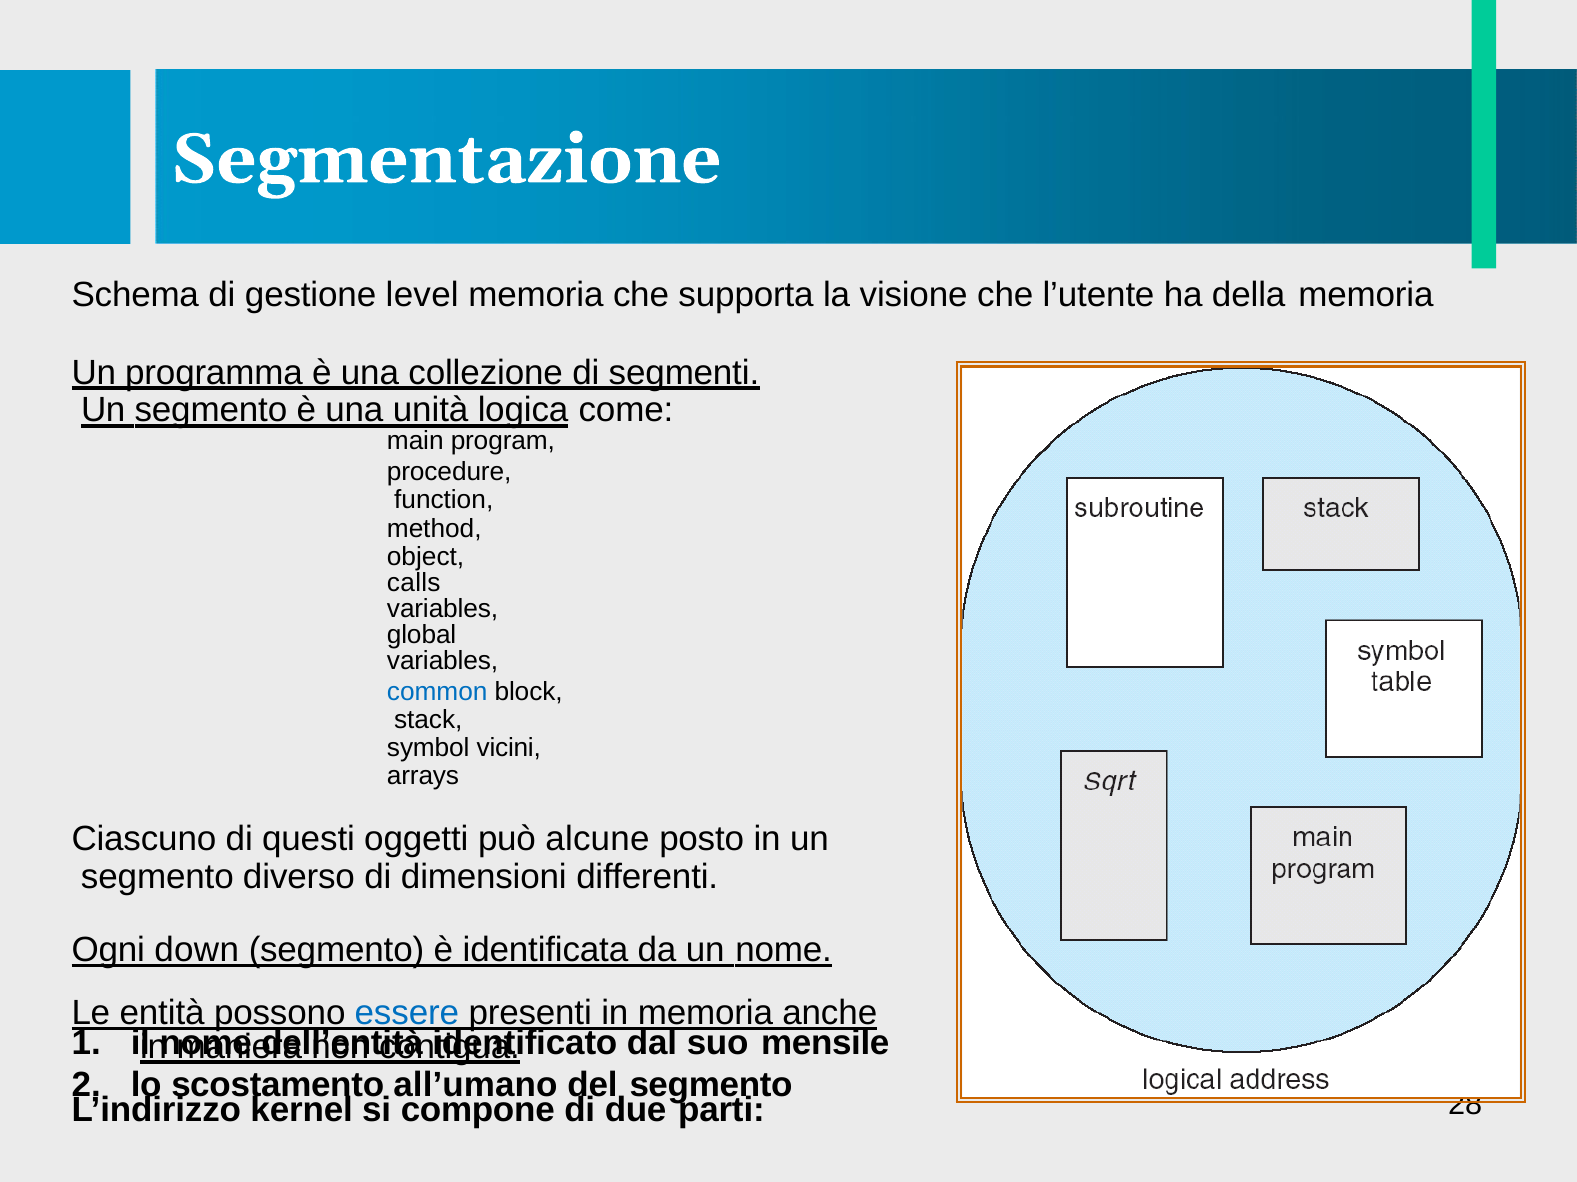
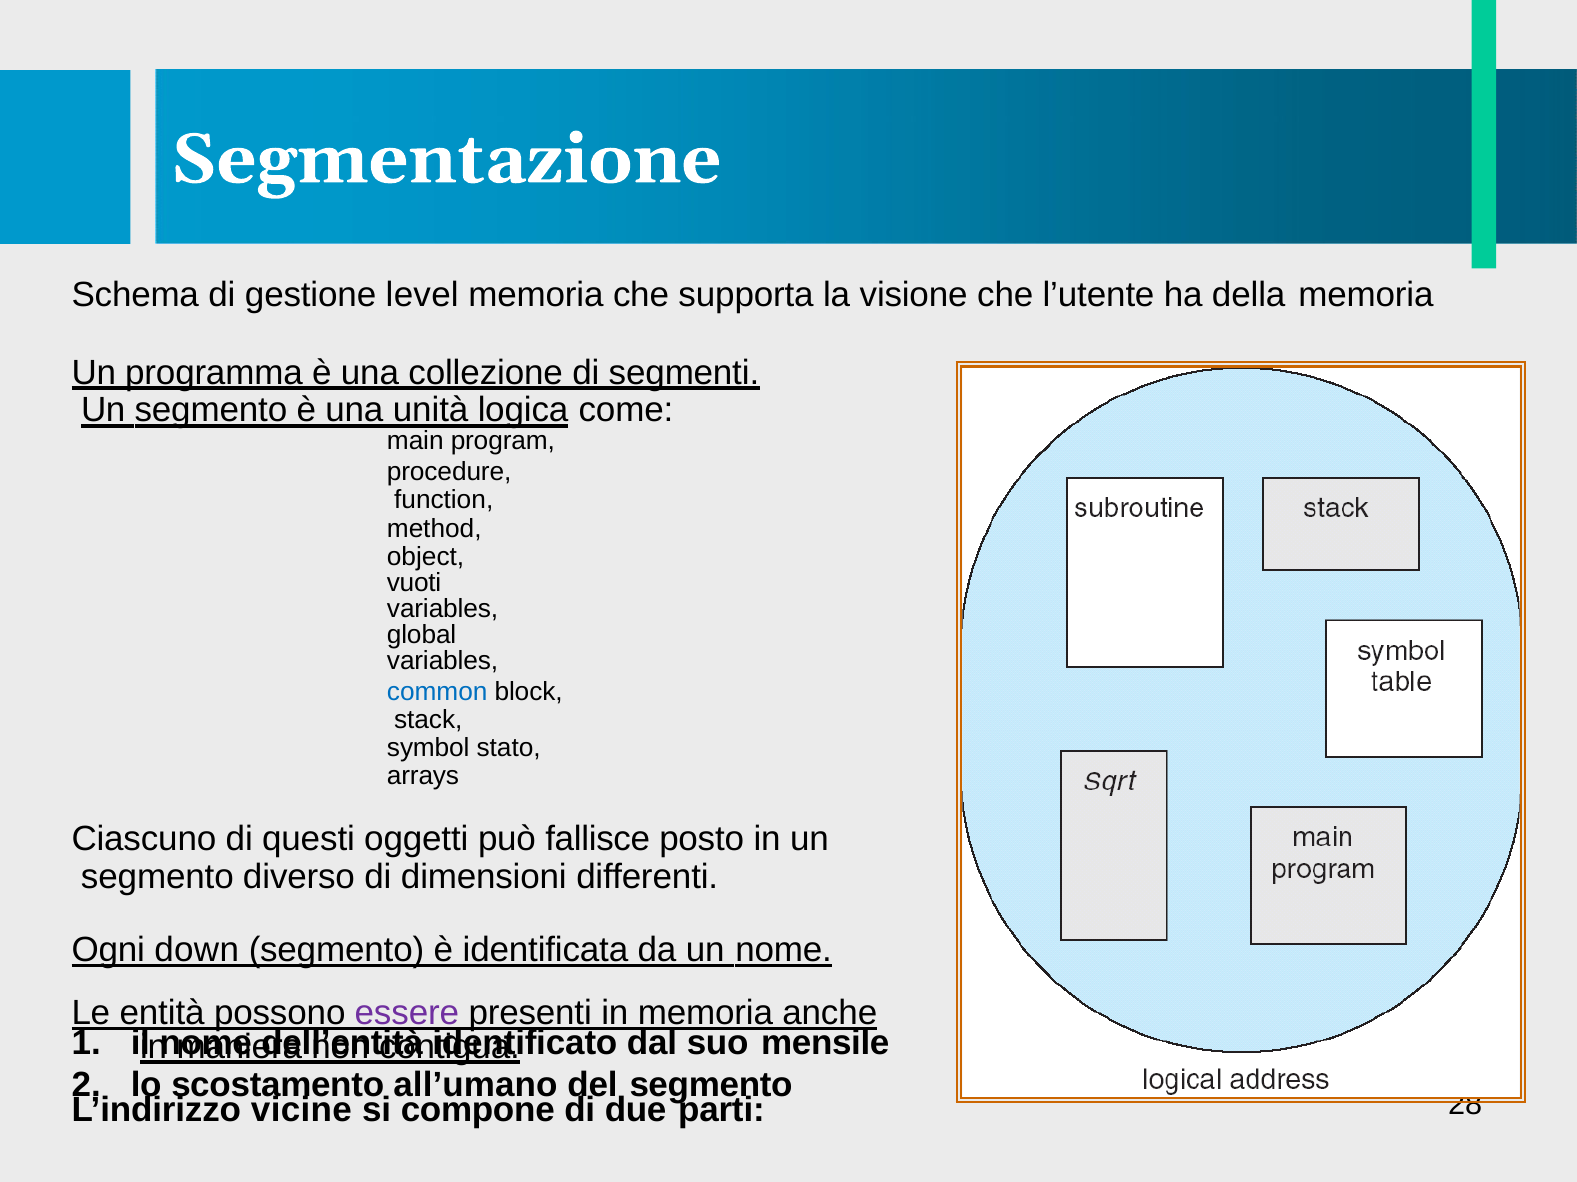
calls: calls -> vuoti
vicini: vicini -> stato
alcune: alcune -> fallisce
essere colour: blue -> purple
kernel: kernel -> vicine
